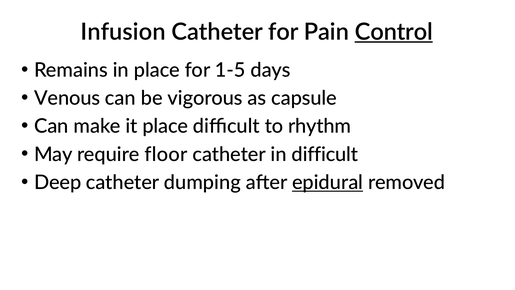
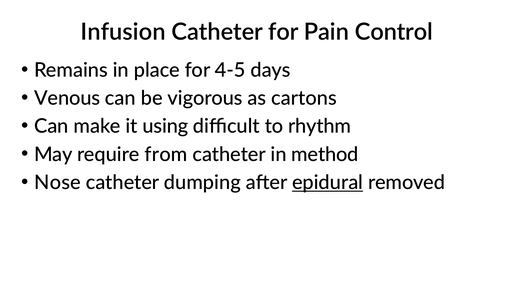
Control underline: present -> none
1-5: 1-5 -> 4-5
capsule: capsule -> cartons
it place: place -> using
floor: floor -> from
in difficult: difficult -> method
Deep: Deep -> Nose
